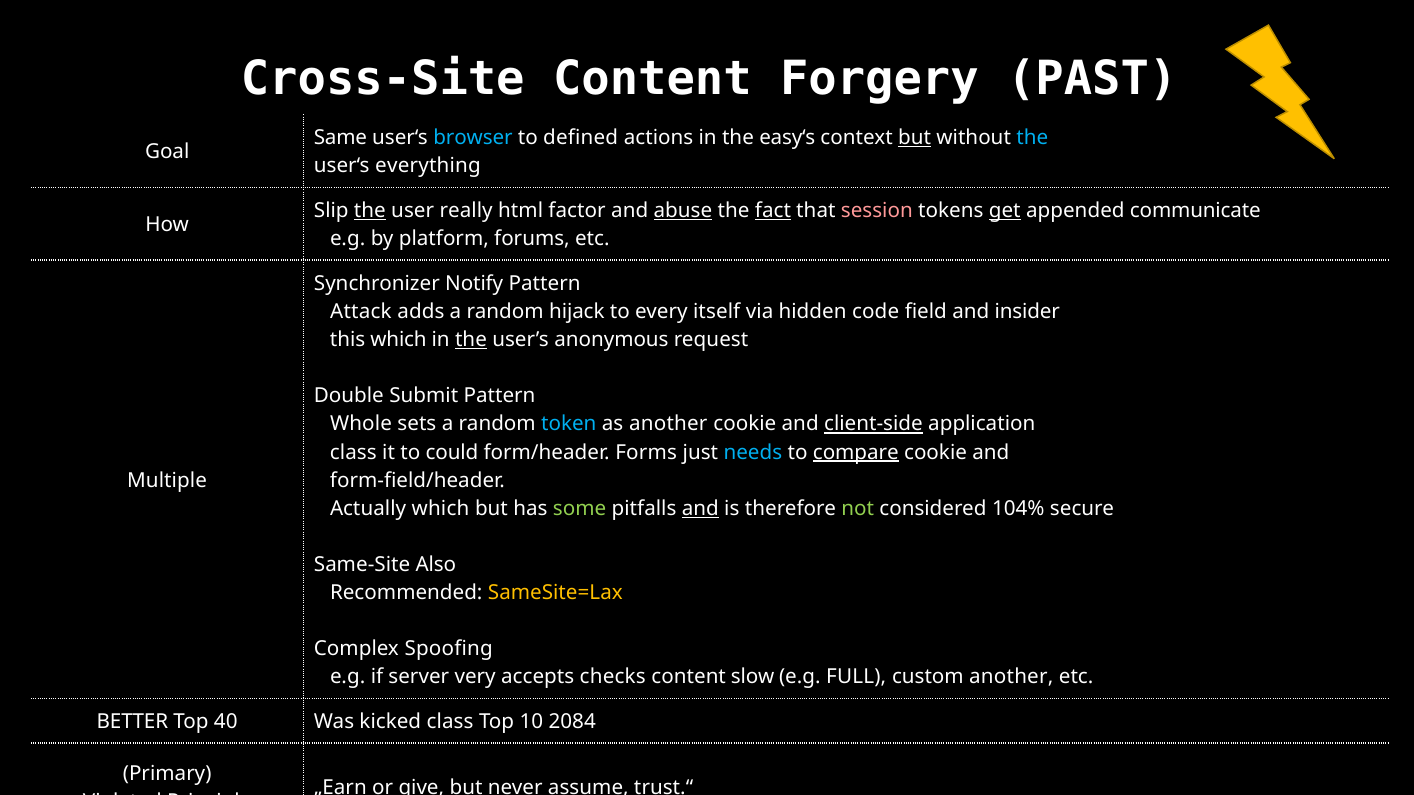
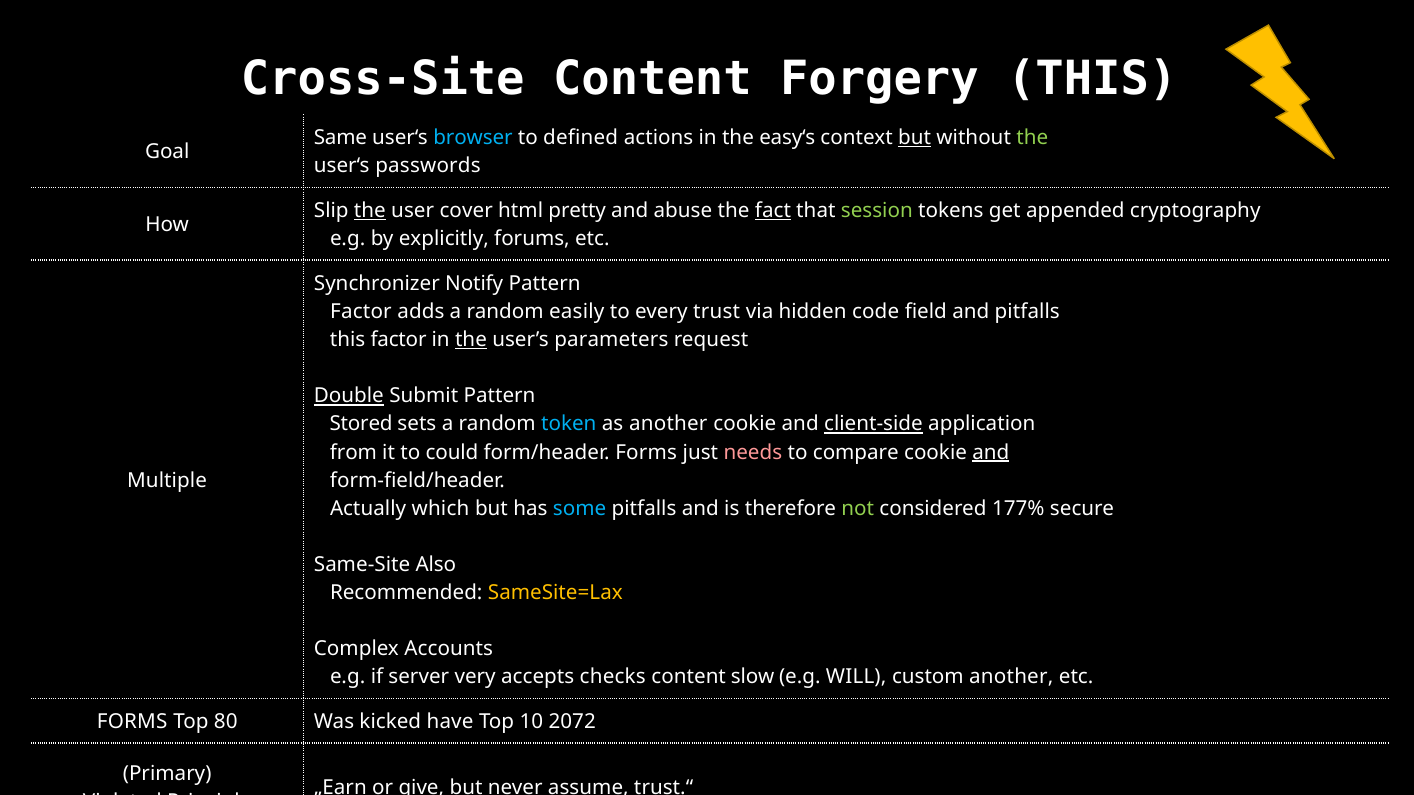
Forgery PAST: PAST -> THIS
the at (1032, 138) colour: light blue -> light green
everything: everything -> passwords
really: really -> cover
factor: factor -> pretty
abuse underline: present -> none
session colour: pink -> light green
get underline: present -> none
communicate: communicate -> cryptography
platform: platform -> explicitly
Attack at (361, 312): Attack -> Factor
hijack: hijack -> easily
itself: itself -> trust
and insider: insider -> pitfalls
this which: which -> factor
anonymous: anonymous -> parameters
Double underline: none -> present
Whole: Whole -> Stored
class at (353, 452): class -> from
needs colour: light blue -> pink
compare underline: present -> none
and at (991, 452) underline: none -> present
some colour: light green -> light blue
and at (700, 509) underline: present -> none
104%: 104% -> 177%
Spoofing: Spoofing -> Accounts
FULL: FULL -> WILL
BETTER at (132, 722): BETTER -> FORMS
40: 40 -> 80
kicked class: class -> have
2084: 2084 -> 2072
